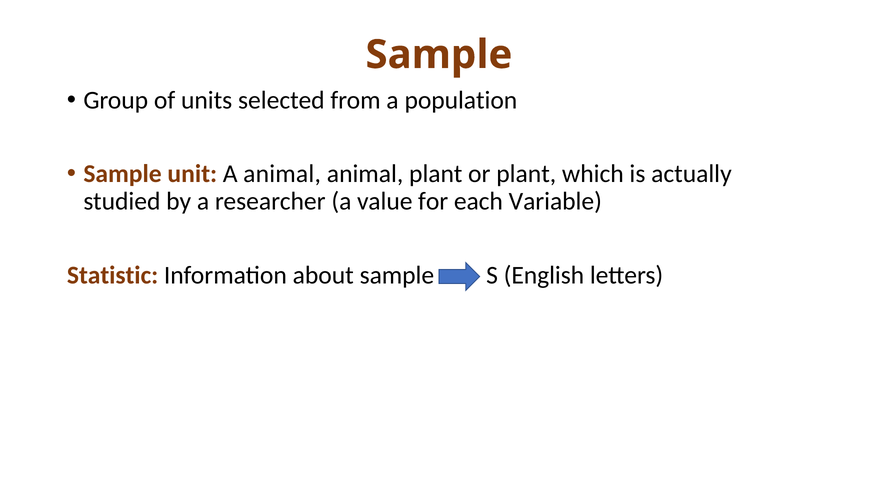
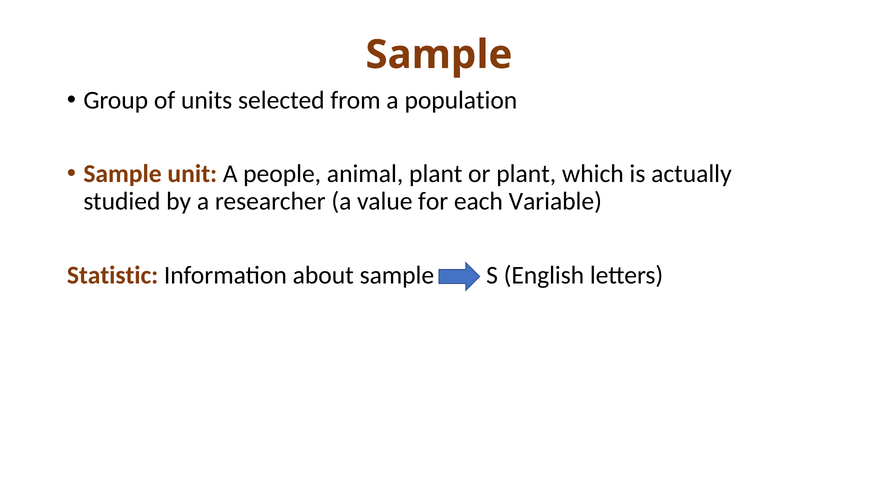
A animal: animal -> people
